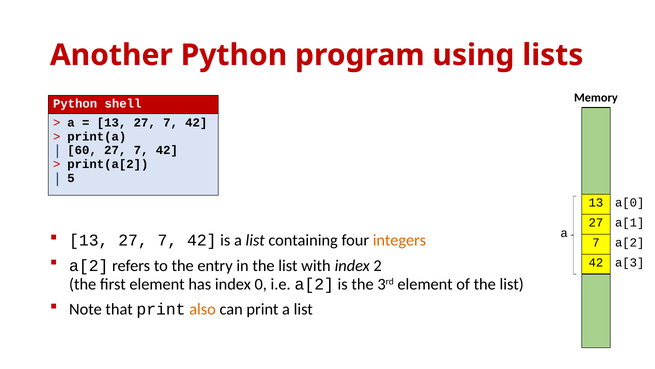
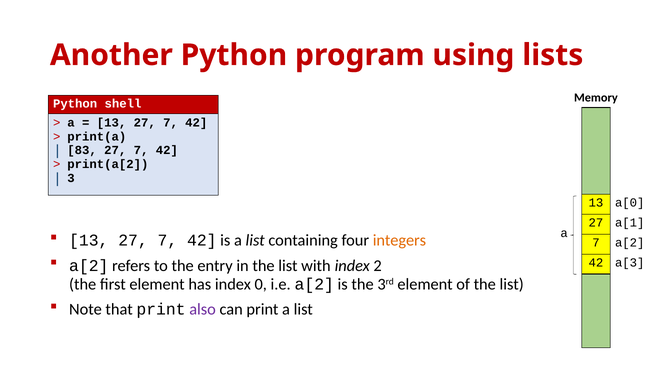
60: 60 -> 83
5: 5 -> 3
also colour: orange -> purple
